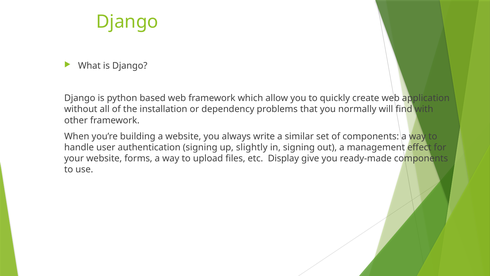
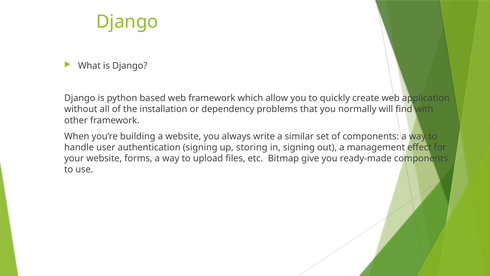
slightly: slightly -> storing
Display: Display -> Bitmap
